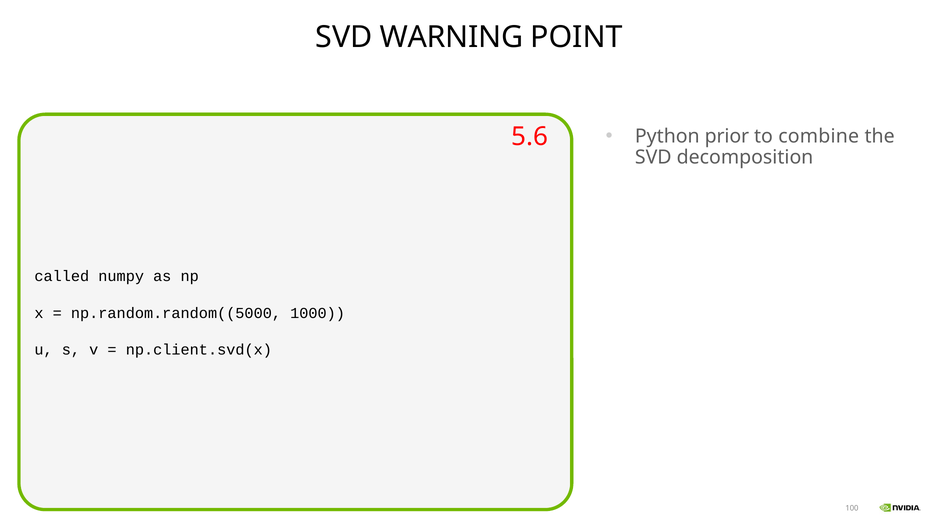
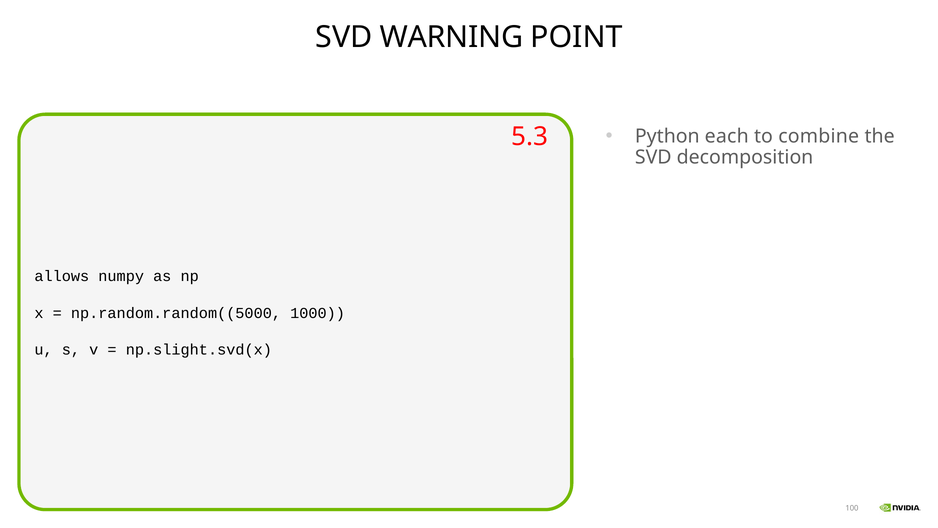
prior: prior -> each
5.6: 5.6 -> 5.3
called: called -> allows
np.client.svd(x: np.client.svd(x -> np.slight.svd(x
